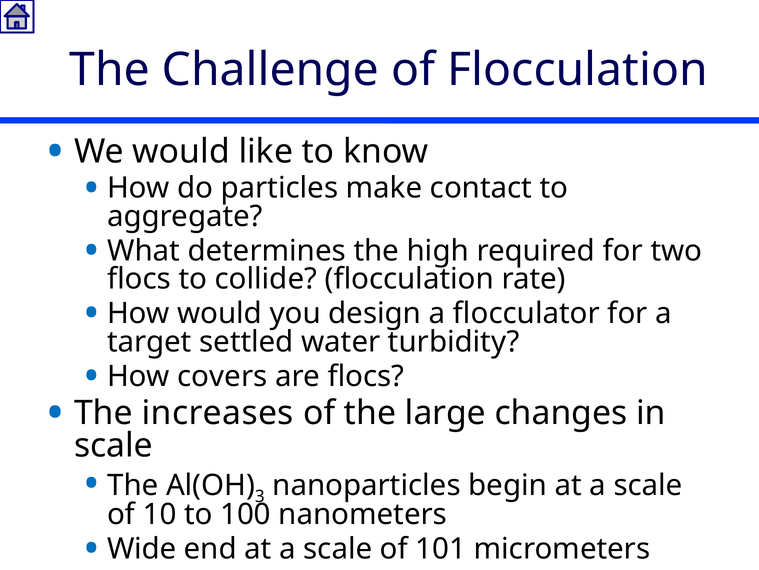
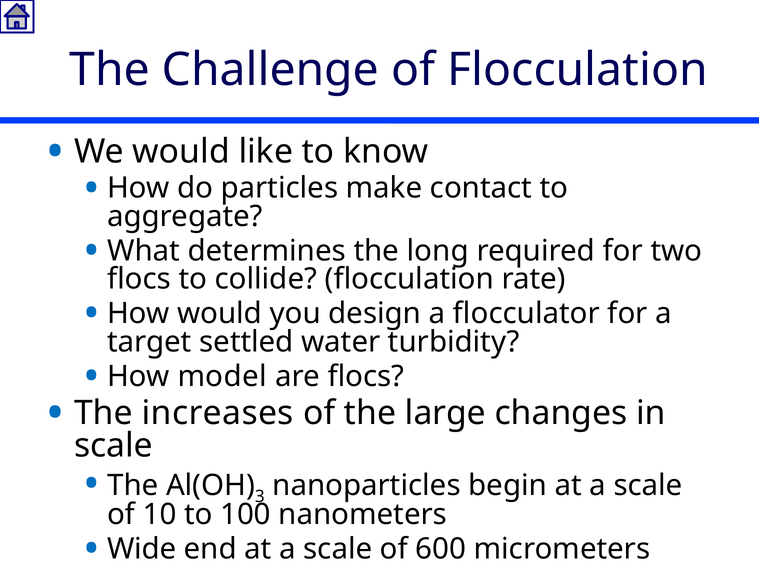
the high: high -> long
covers: covers -> model
101: 101 -> 600
